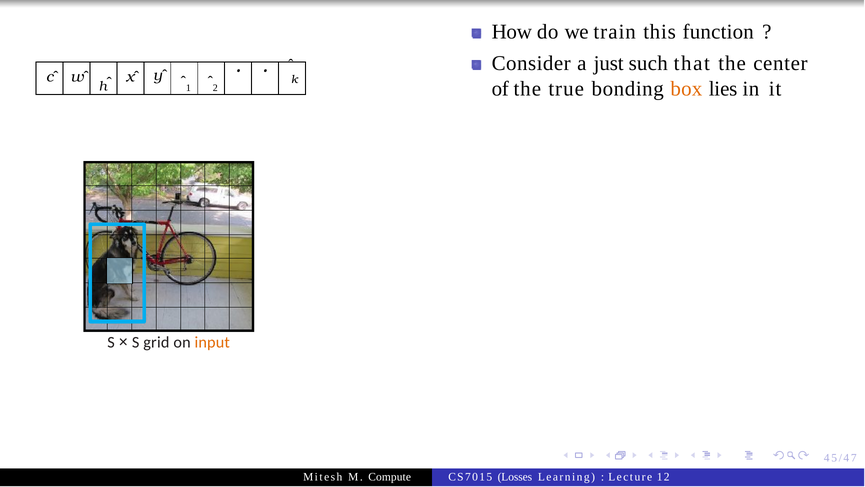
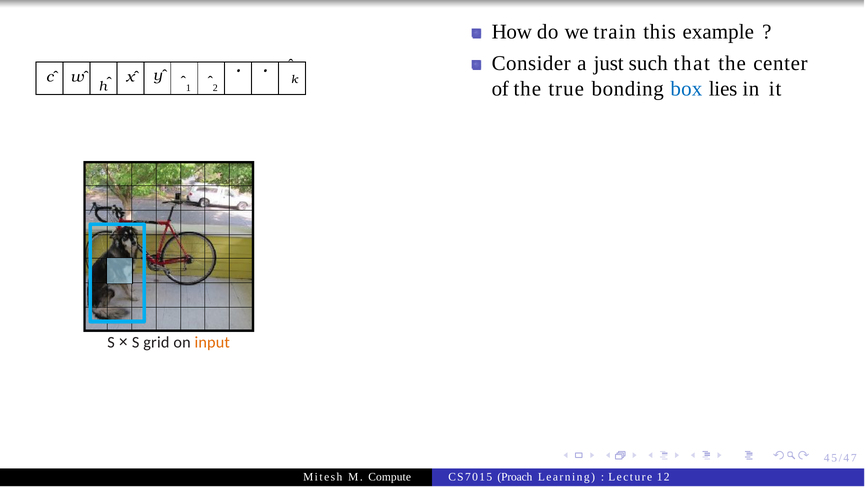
function: function -> example
box colour: orange -> blue
Losses: Losses -> Proach
